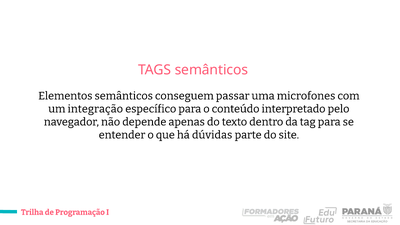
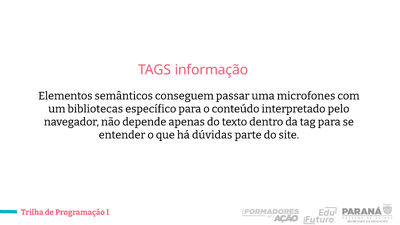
TAGS semânticos: semânticos -> informação
integração: integração -> bibliotecas
